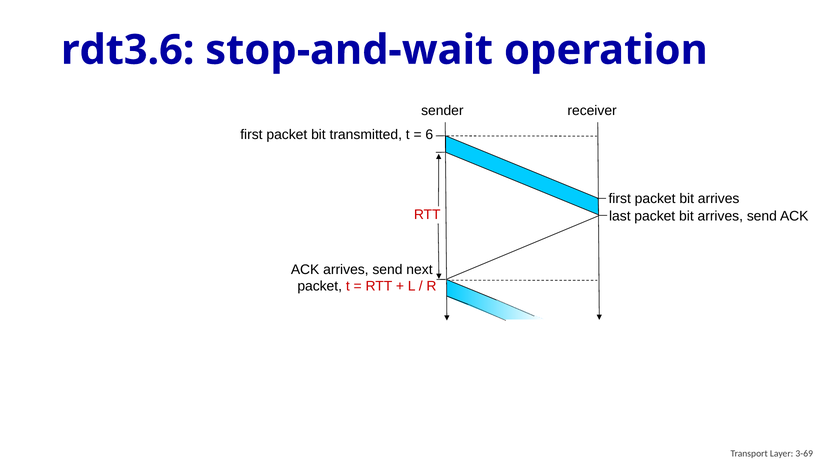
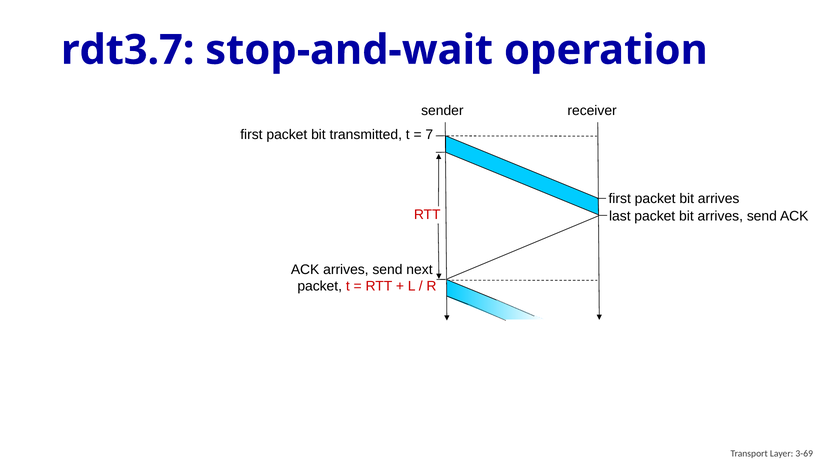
rdt3.6: rdt3.6 -> rdt3.7
6: 6 -> 7
